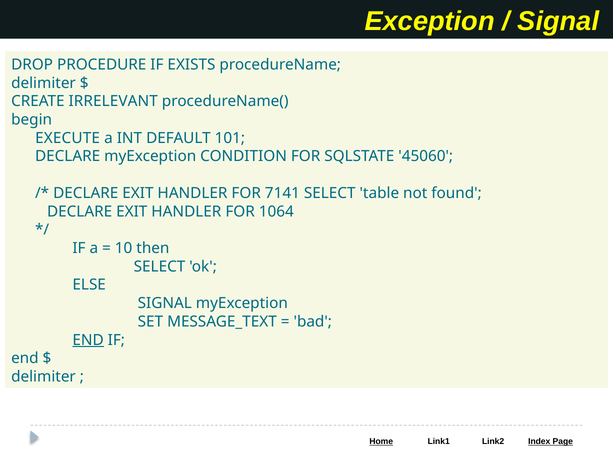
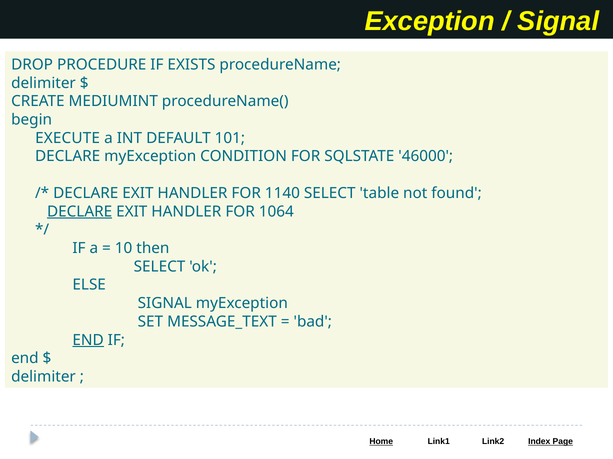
IRRELEVANT: IRRELEVANT -> MEDIUMINT
45060: 45060 -> 46000
7141: 7141 -> 1140
DECLARE at (80, 212) underline: none -> present
